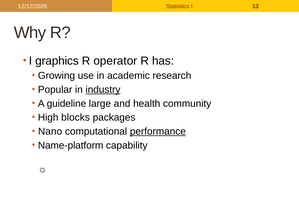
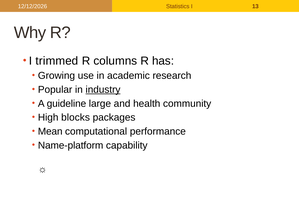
graphics: graphics -> trimmed
operator: operator -> columns
Nano: Nano -> Mean
performance underline: present -> none
